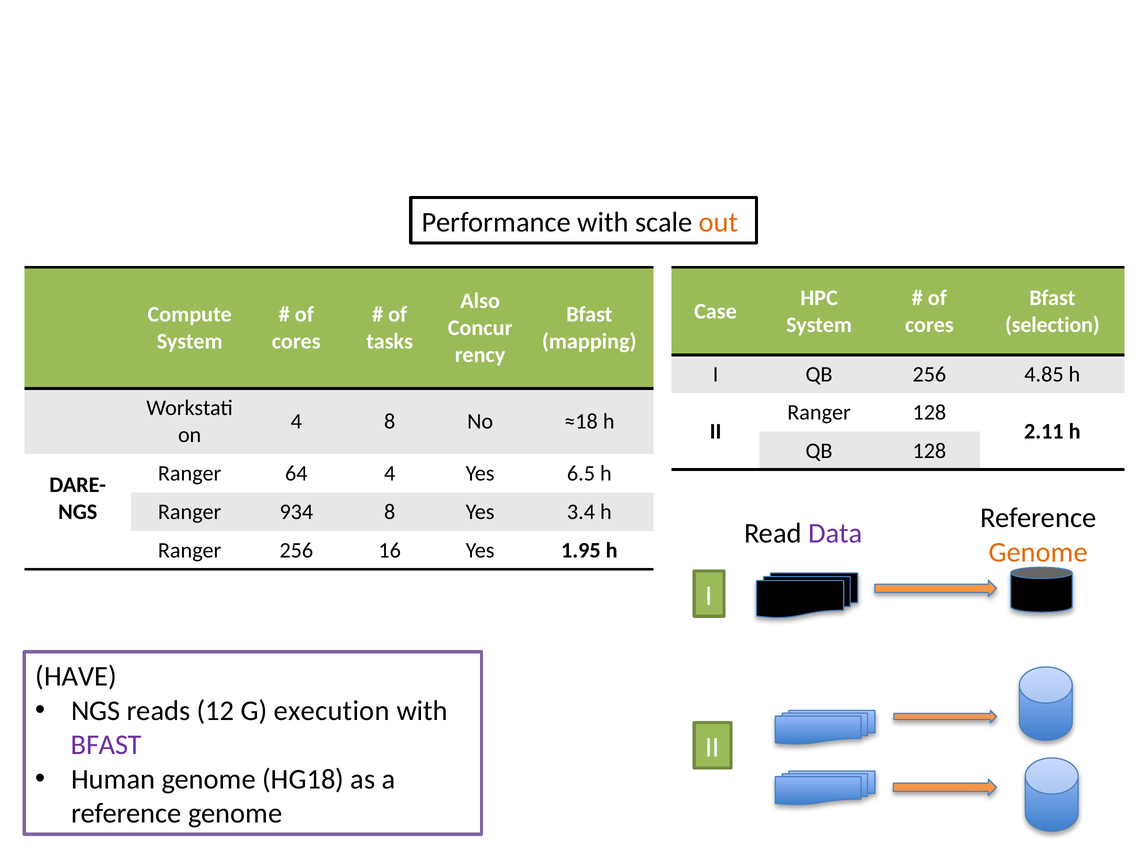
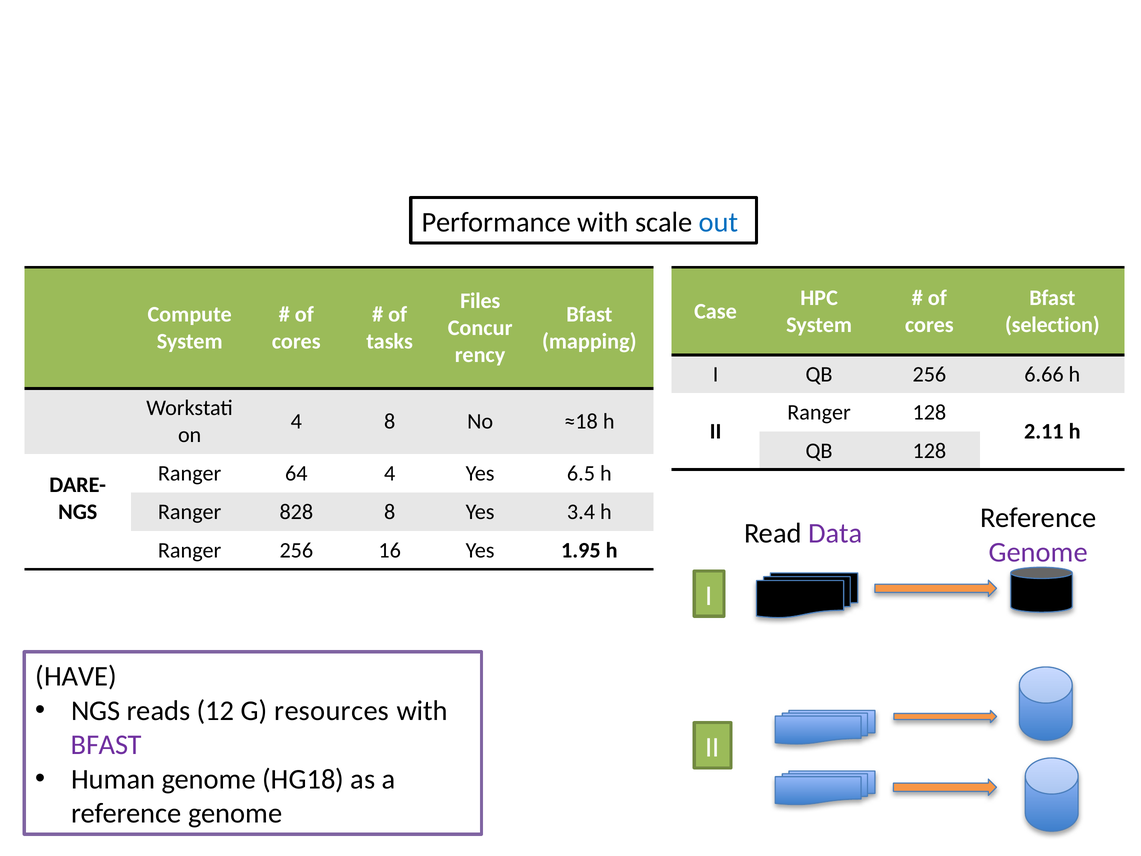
out colour: orange -> blue
Also: Also -> Files
4.85: 4.85 -> 6.66
934: 934 -> 828
Genome at (1038, 552) colour: orange -> purple
G execution: execution -> resources
